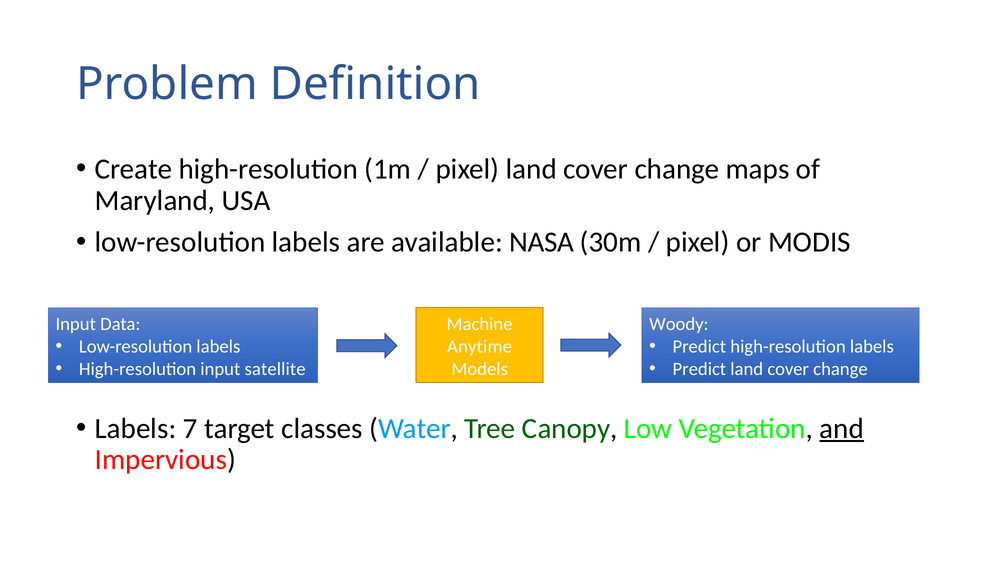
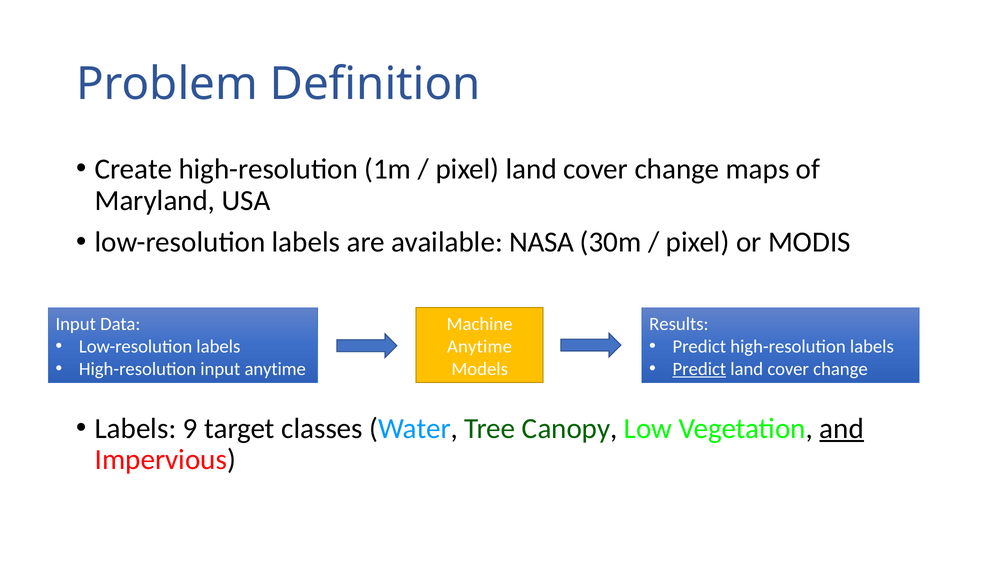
Woody: Woody -> Results
input satellite: satellite -> anytime
Predict at (699, 368) underline: none -> present
7: 7 -> 9
